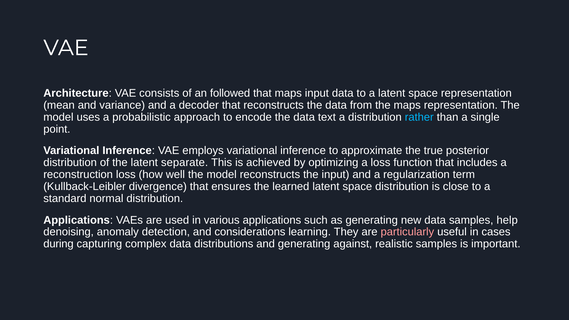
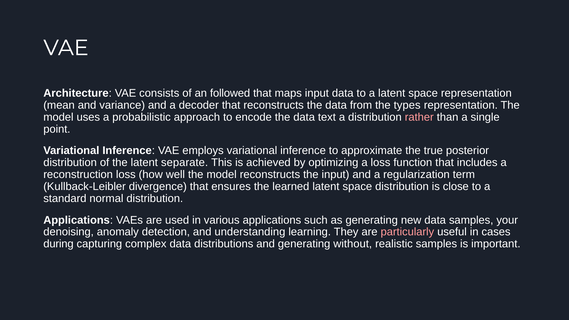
the maps: maps -> types
rather colour: light blue -> pink
help: help -> your
considerations: considerations -> understanding
against: against -> without
